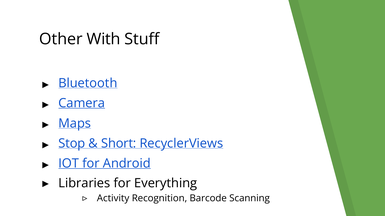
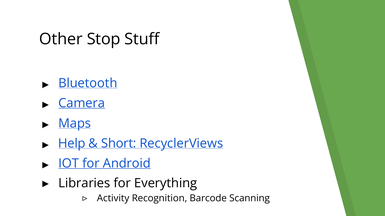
With: With -> Stop
Stop: Stop -> Help
